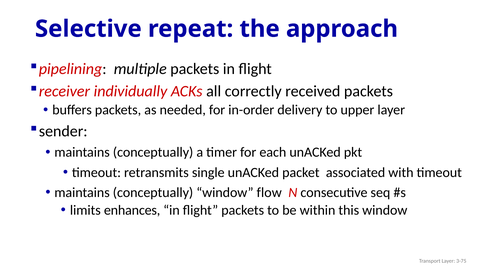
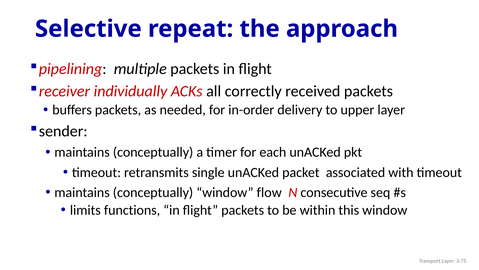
enhances: enhances -> functions
